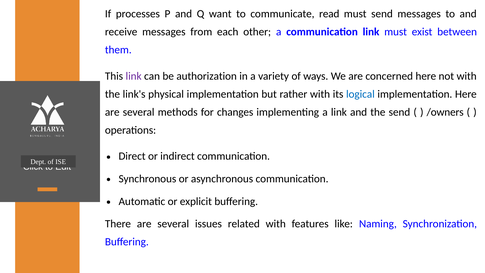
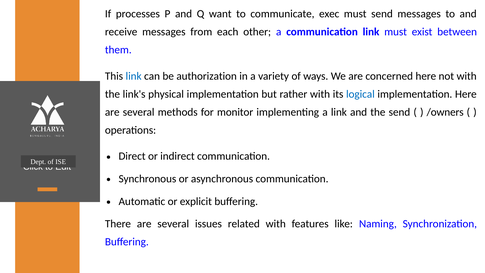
read: read -> exec
link at (134, 76) colour: purple -> blue
changes: changes -> monitor
